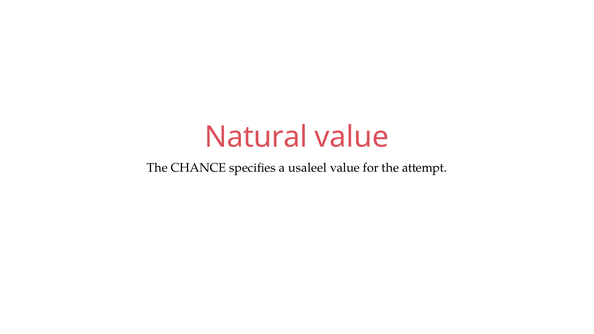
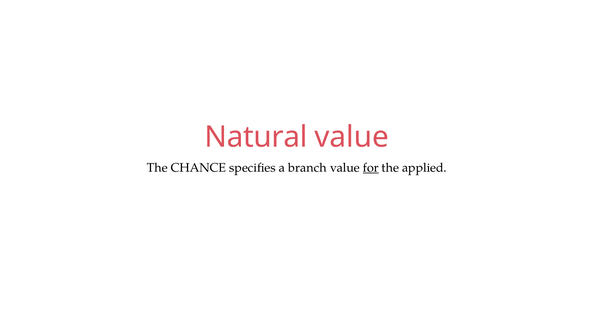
usaleel: usaleel -> branch
for underline: none -> present
attempt: attempt -> applied
